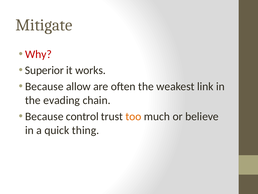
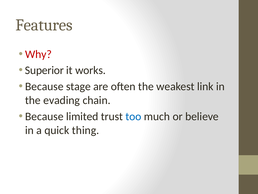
Mitigate: Mitigate -> Features
allow: allow -> stage
control: control -> limited
too colour: orange -> blue
